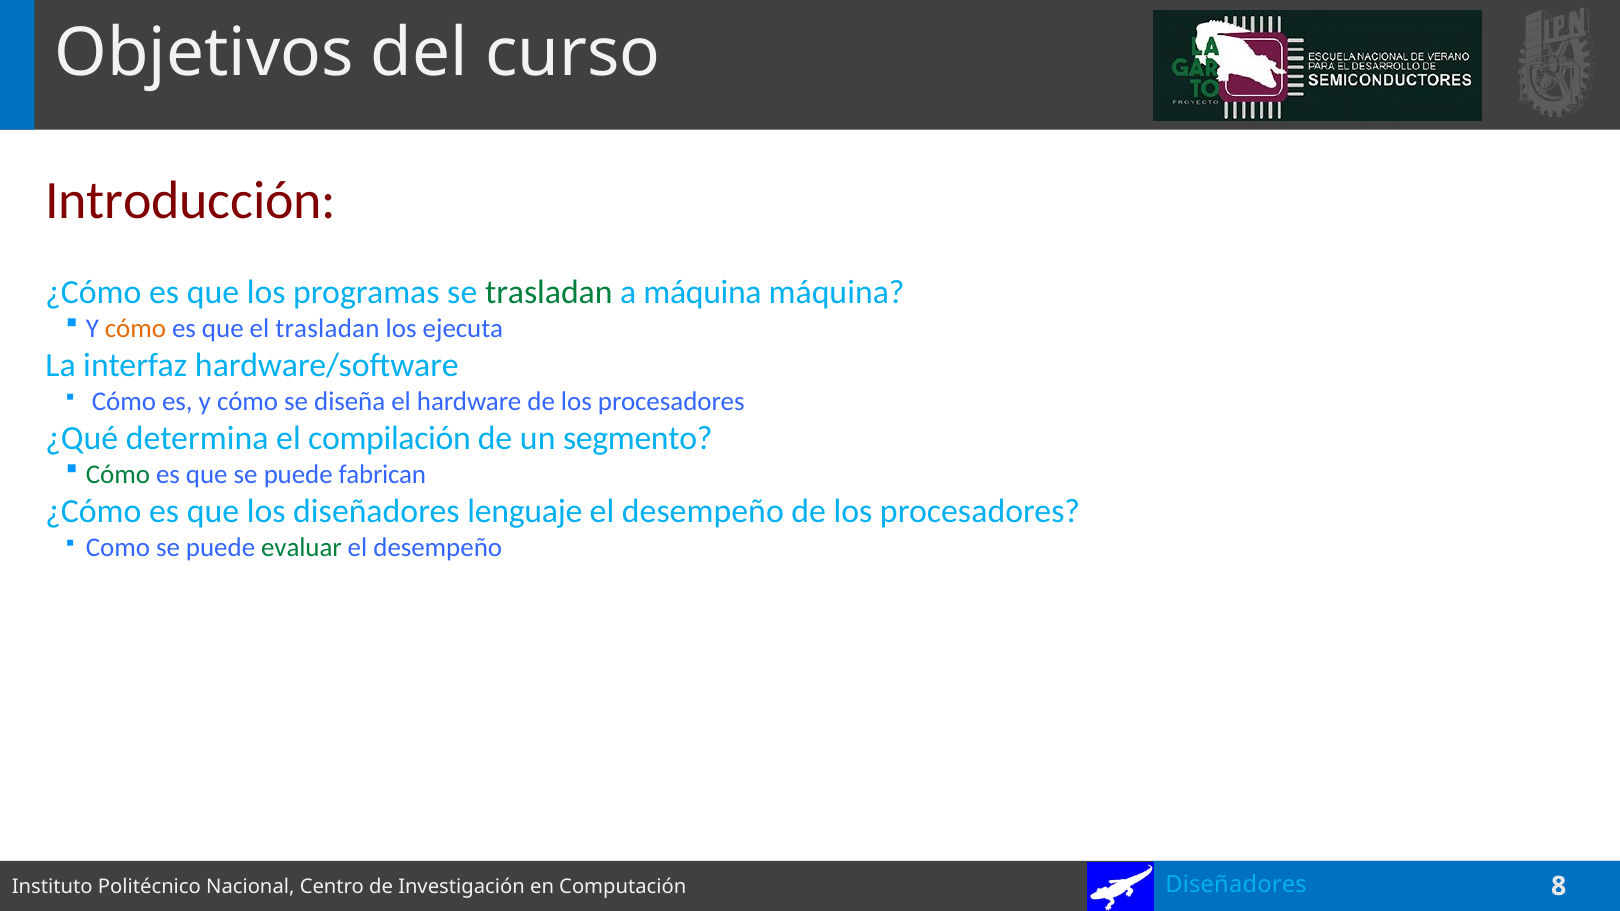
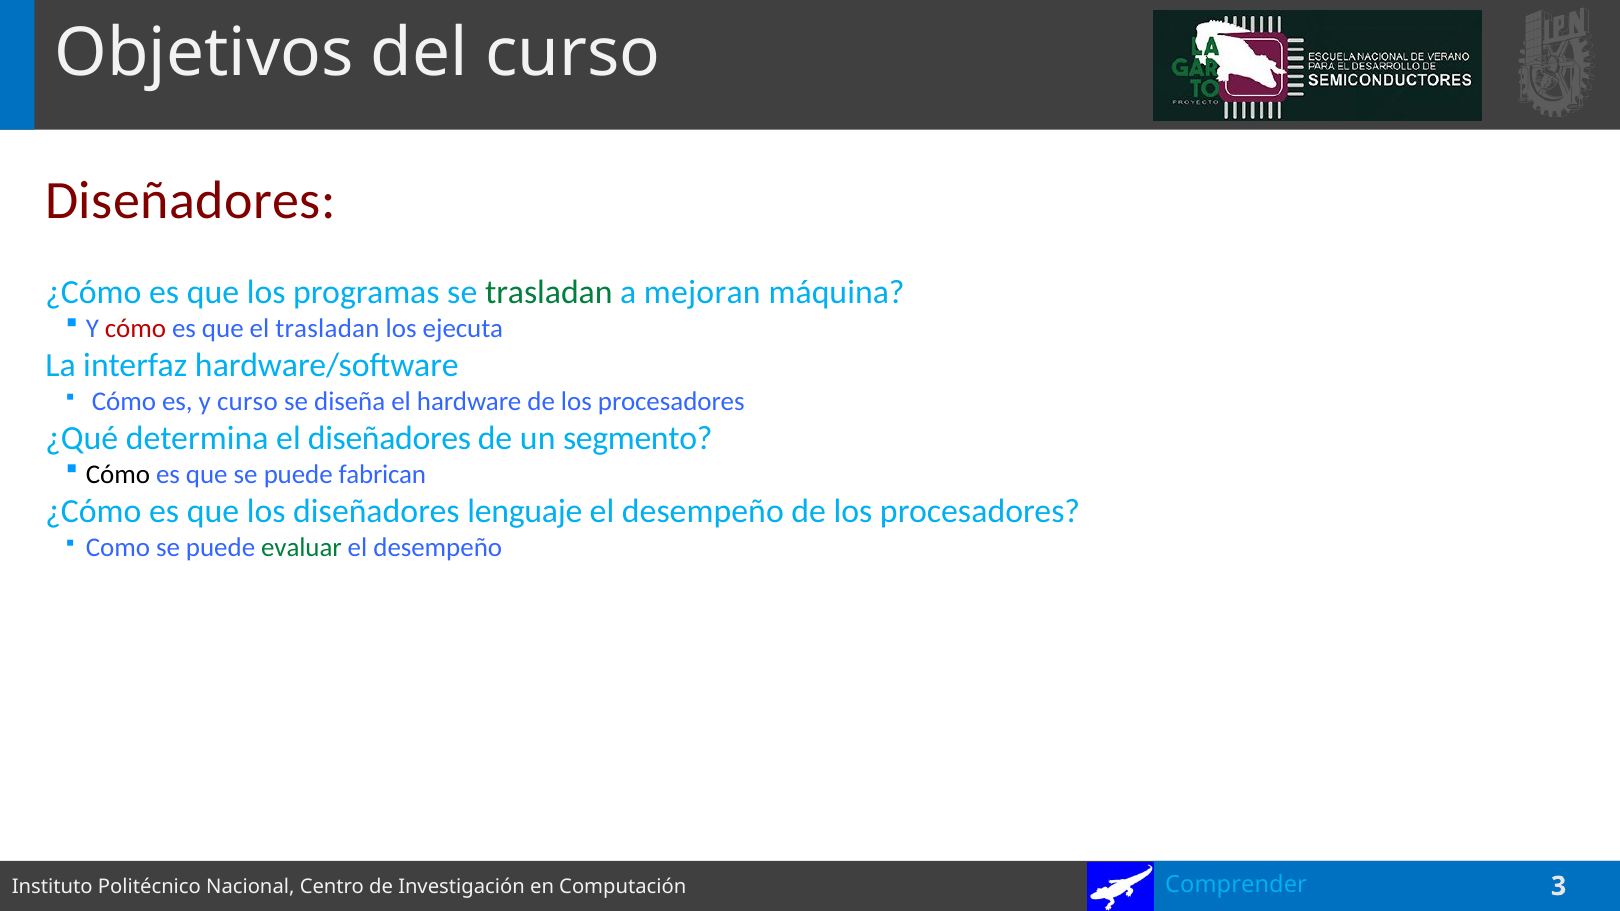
Introducción at (191, 201): Introducción -> Diseñadores
a máquina: máquina -> mejoran
cómo at (135, 329) colour: orange -> red
es y cómo: cómo -> curso
el compilación: compilación -> diseñadores
Cómo at (118, 474) colour: green -> black
Diseñadores at (1236, 885): Diseñadores -> Comprender
8: 8 -> 3
